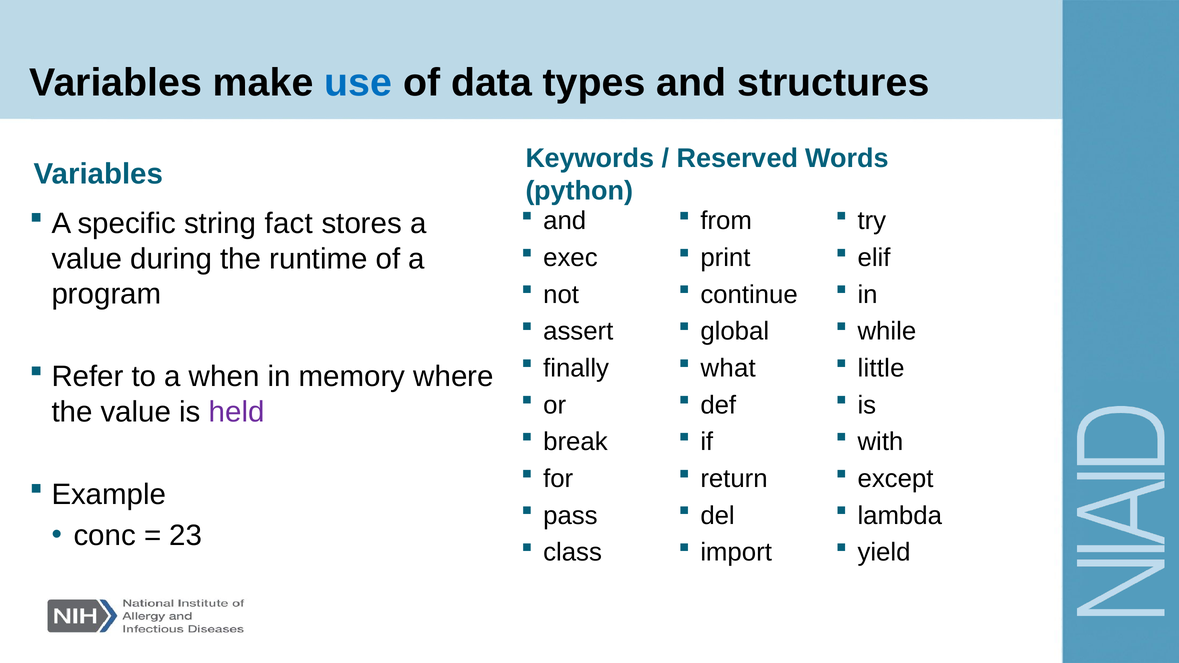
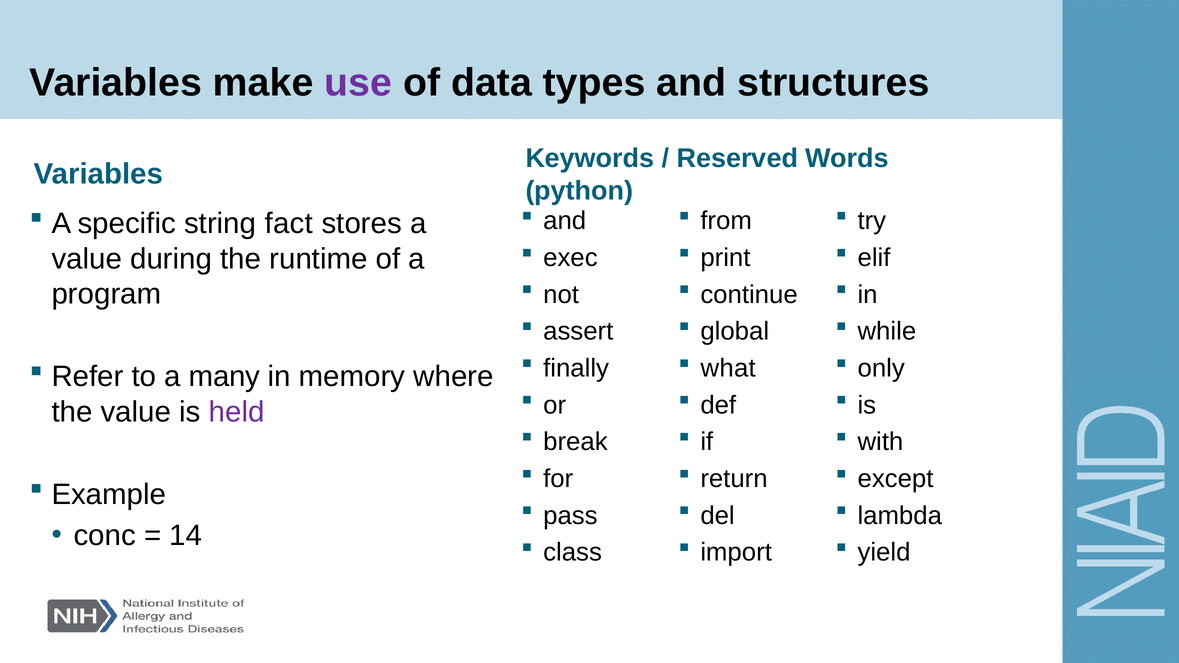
use colour: blue -> purple
little: little -> only
when: when -> many
23: 23 -> 14
